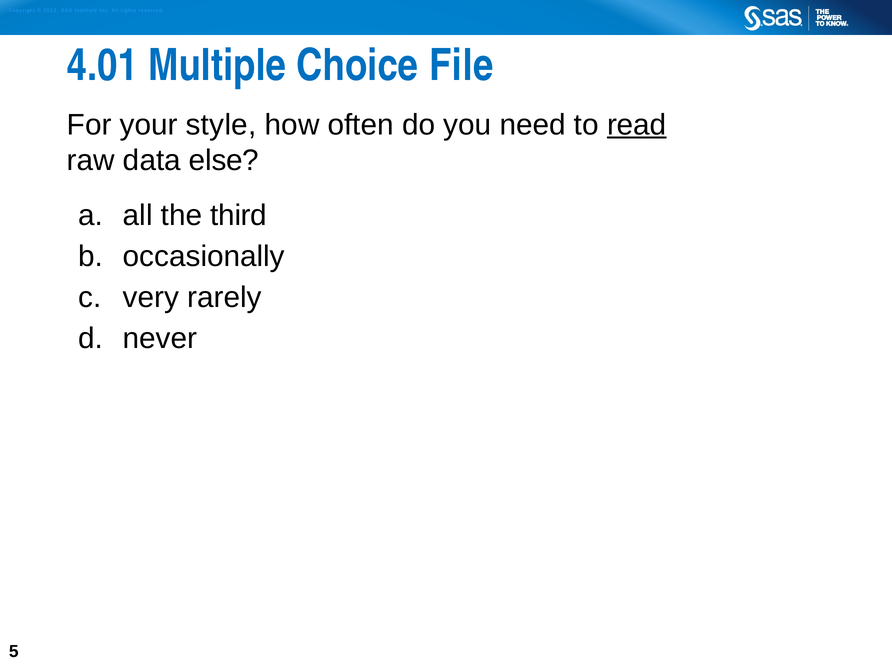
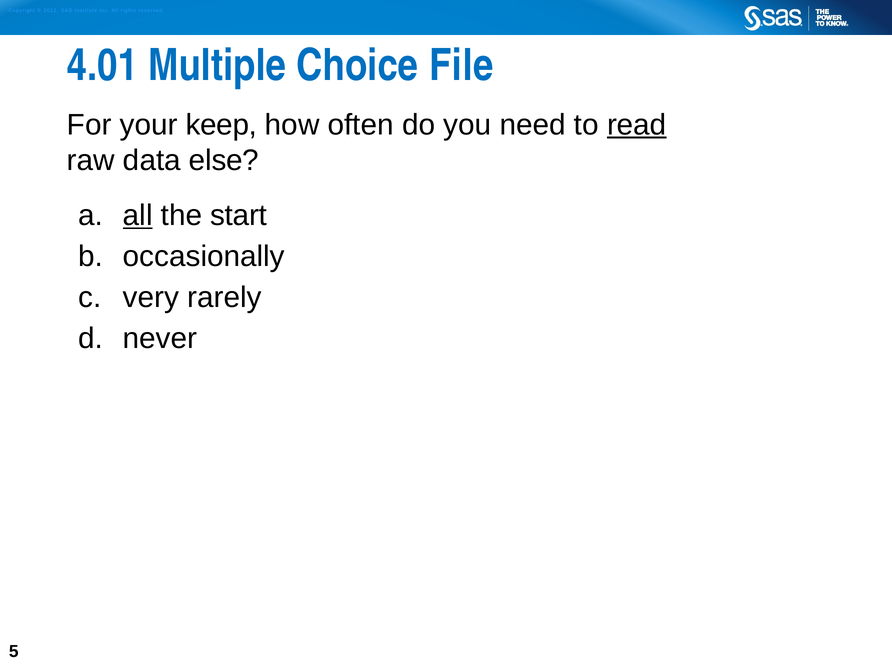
style: style -> keep
all at (138, 215) underline: none -> present
third: third -> start
